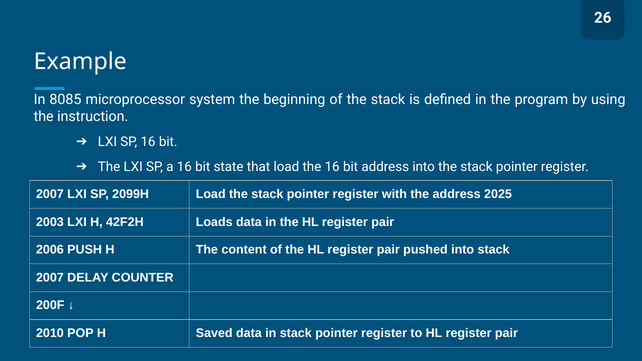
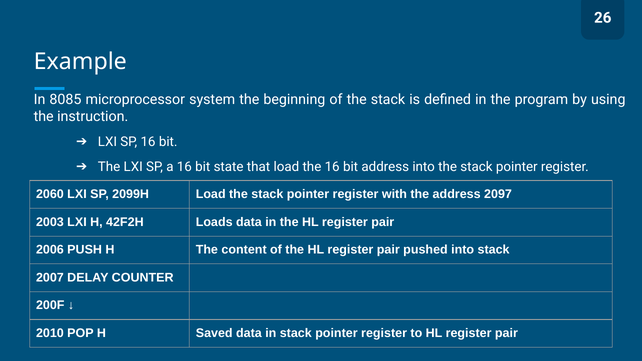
2007 at (50, 194): 2007 -> 2060
2025: 2025 -> 2097
